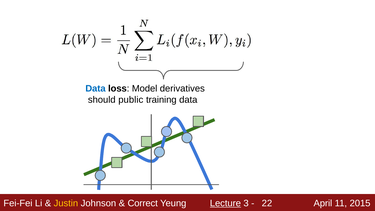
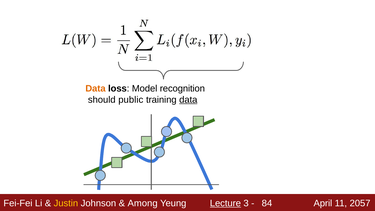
Data at (95, 89) colour: blue -> orange
derivatives: derivatives -> recognition
data at (188, 100) underline: none -> present
Correct: Correct -> Among
22: 22 -> 84
2015: 2015 -> 2057
